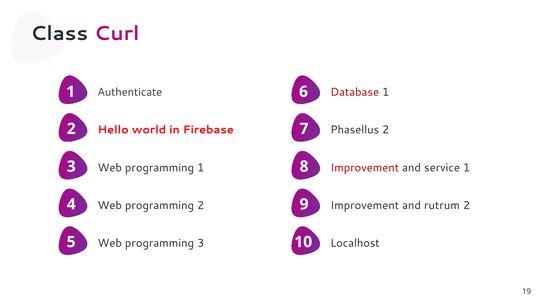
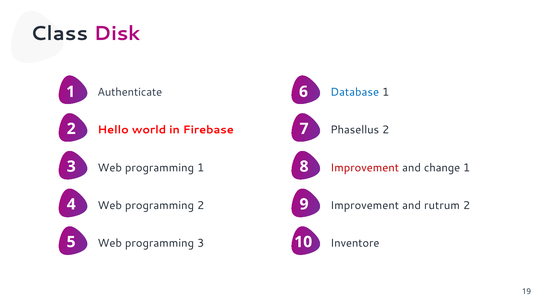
Curl: Curl -> Disk
Database colour: red -> blue
service: service -> change
Localhost: Localhost -> Inventore
